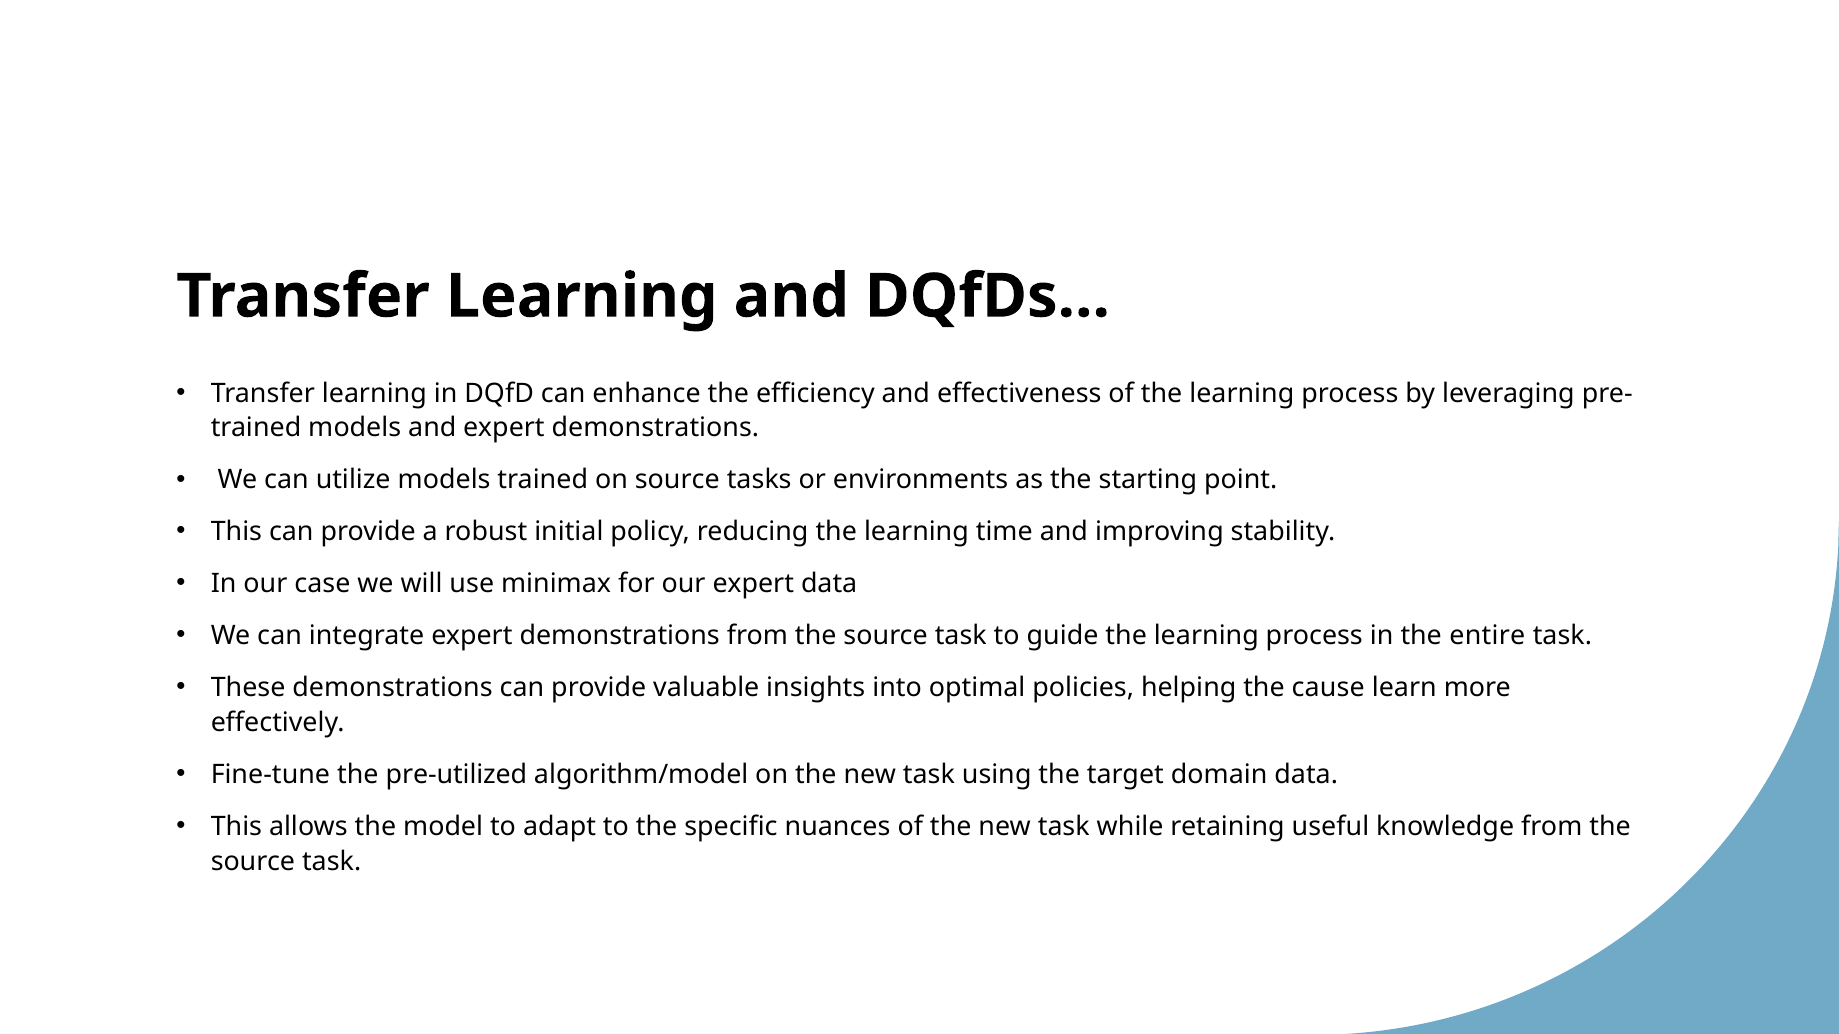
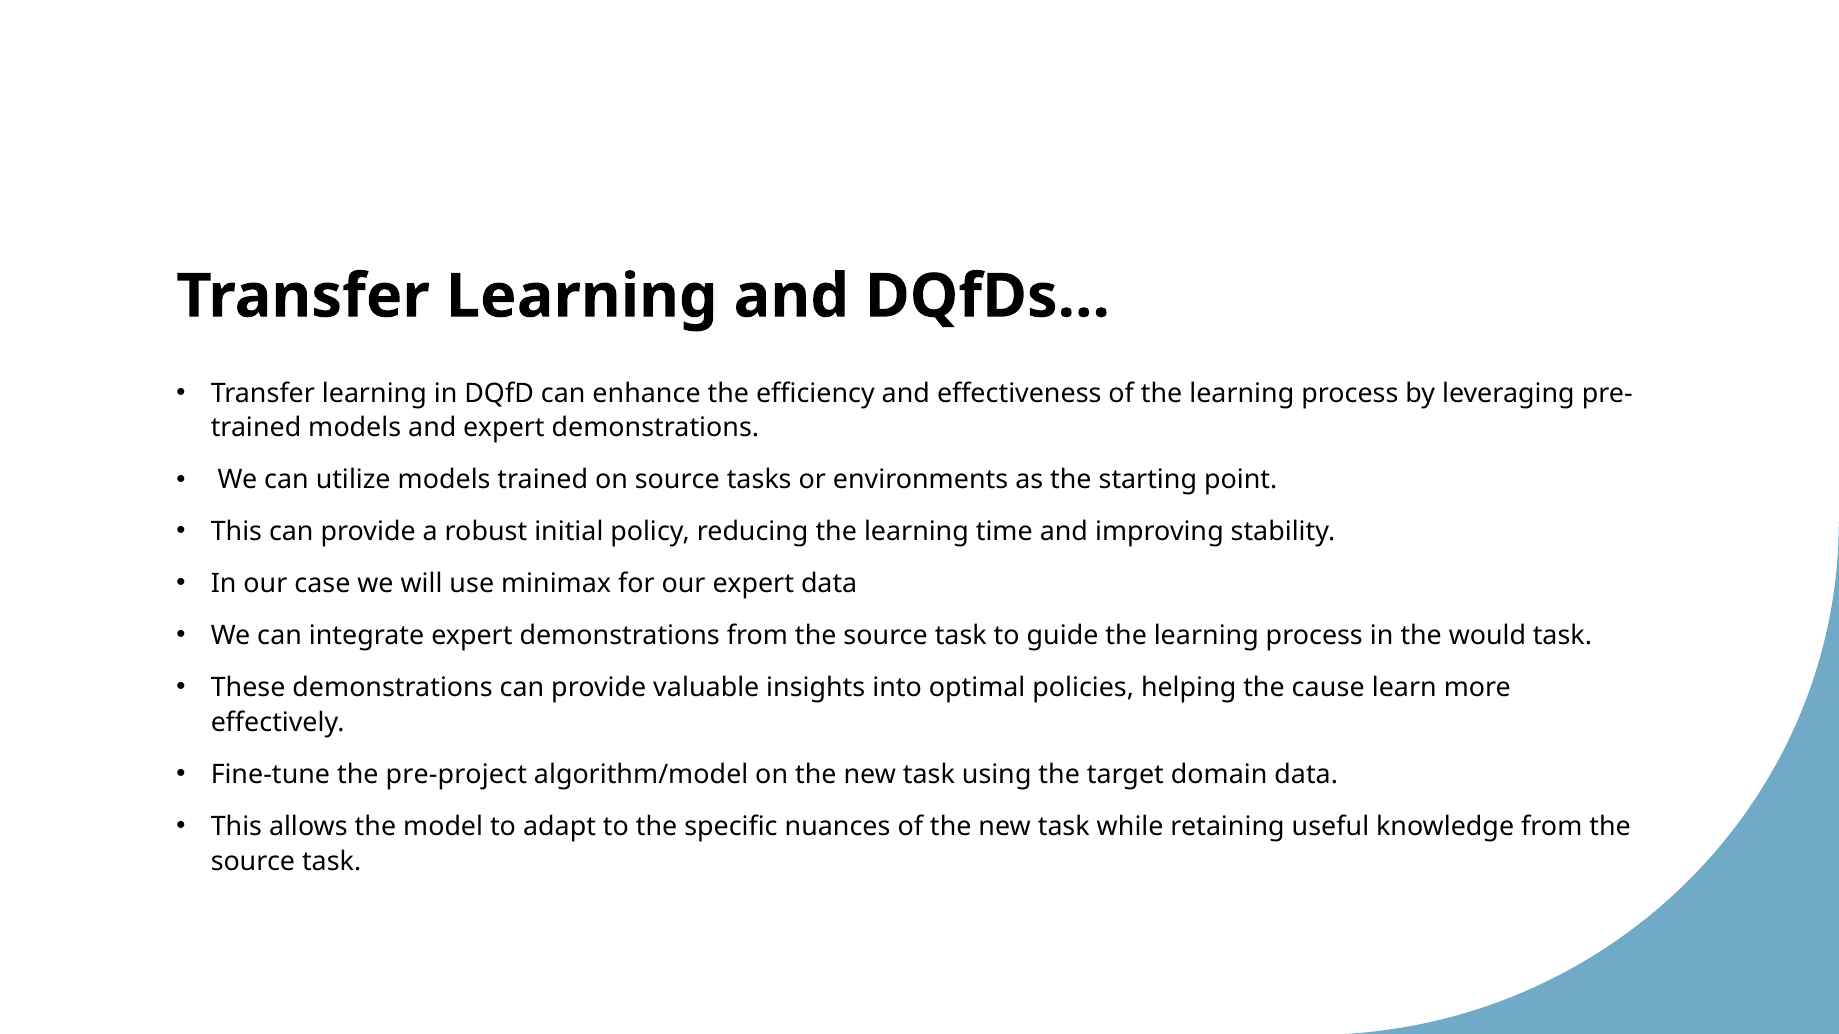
entire: entire -> would
pre-utilized: pre-utilized -> pre-project
